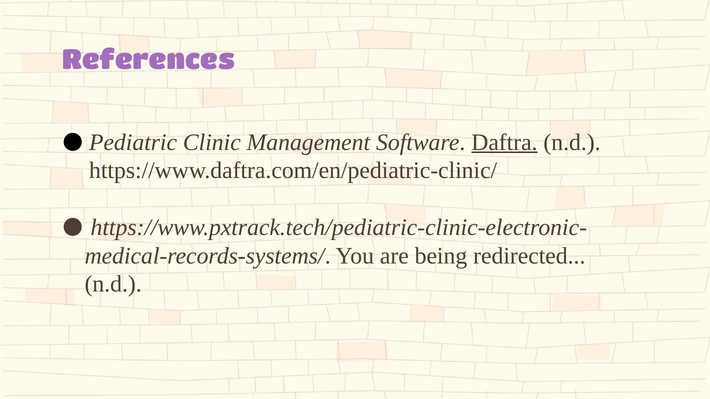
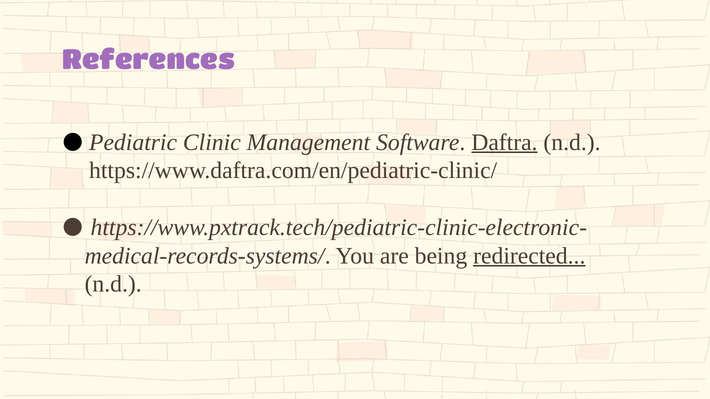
redirected underline: none -> present
